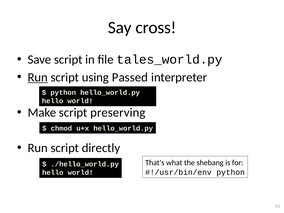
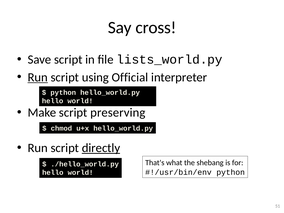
tales_world.py: tales_world.py -> lists_world.py
Passed: Passed -> Official
directly underline: none -> present
